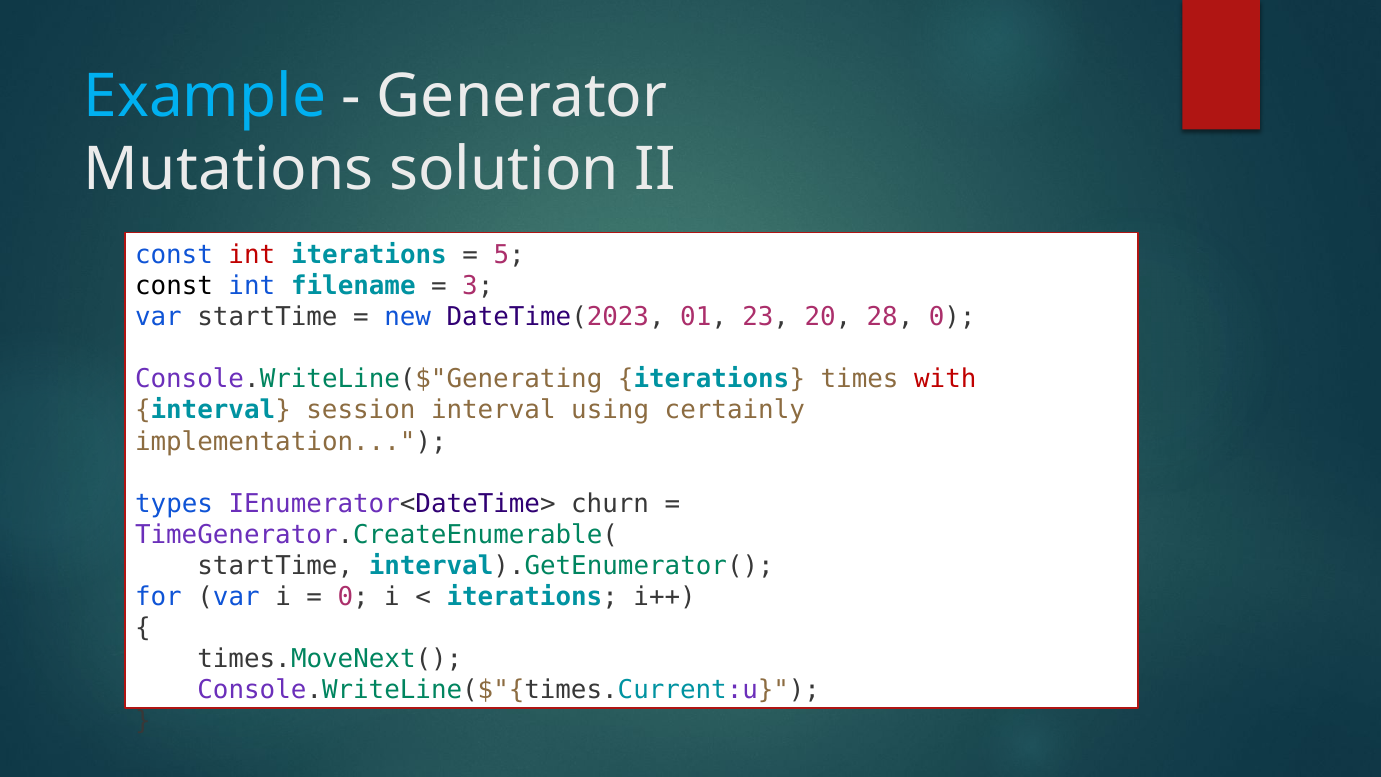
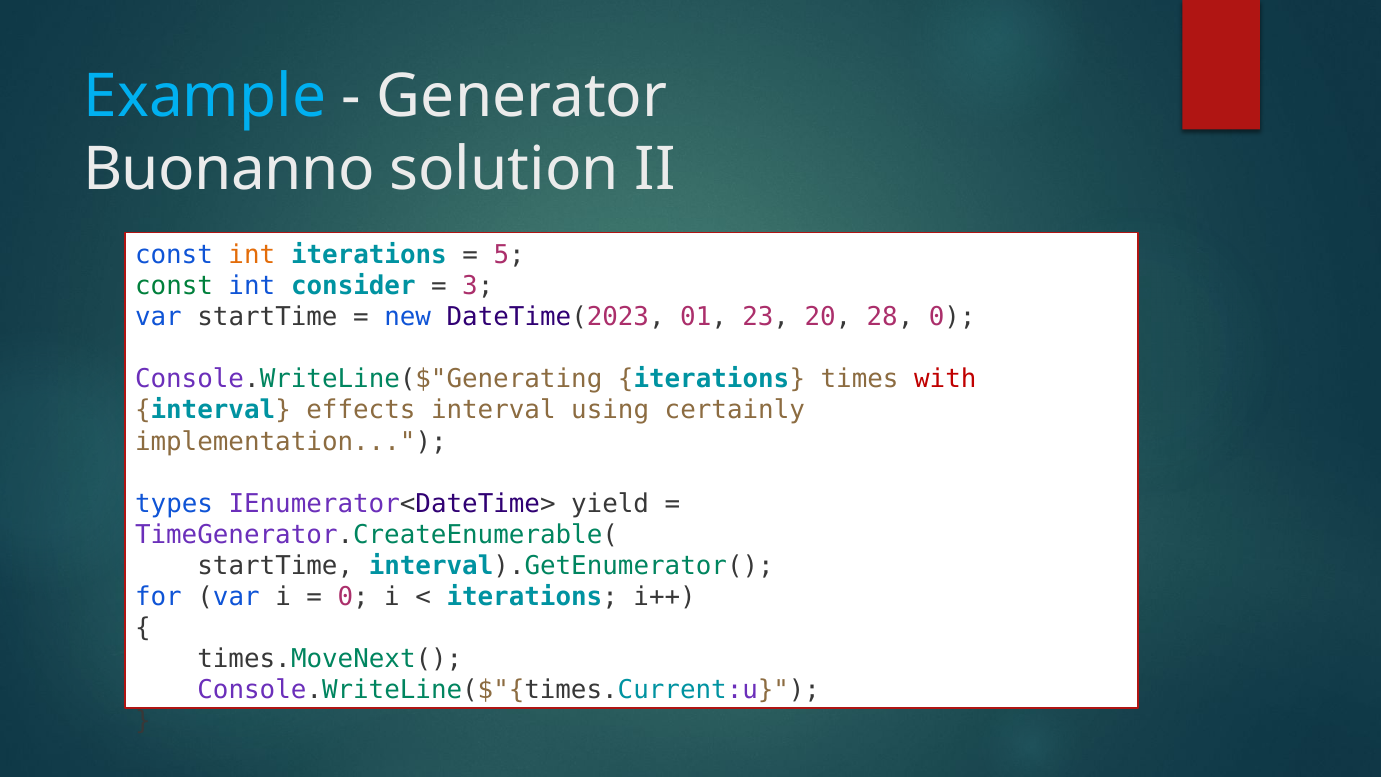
Mutations: Mutations -> Buonanno
int at (252, 255) colour: red -> orange
const at (174, 286) colour: black -> green
filename: filename -> consider
session: session -> effects
churn: churn -> yield
